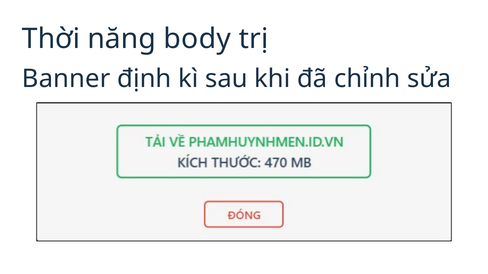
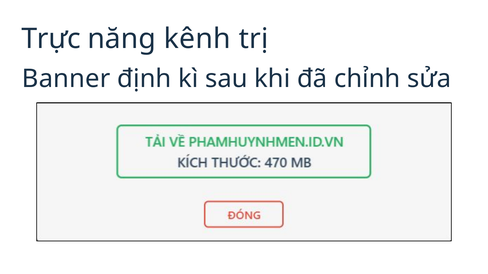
Thời: Thời -> Trực
body: body -> kênh
